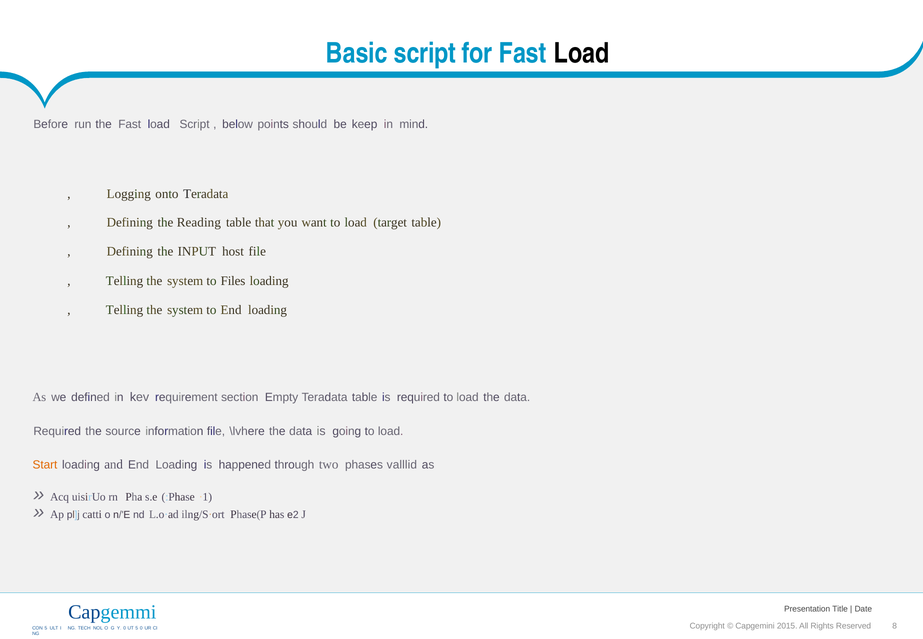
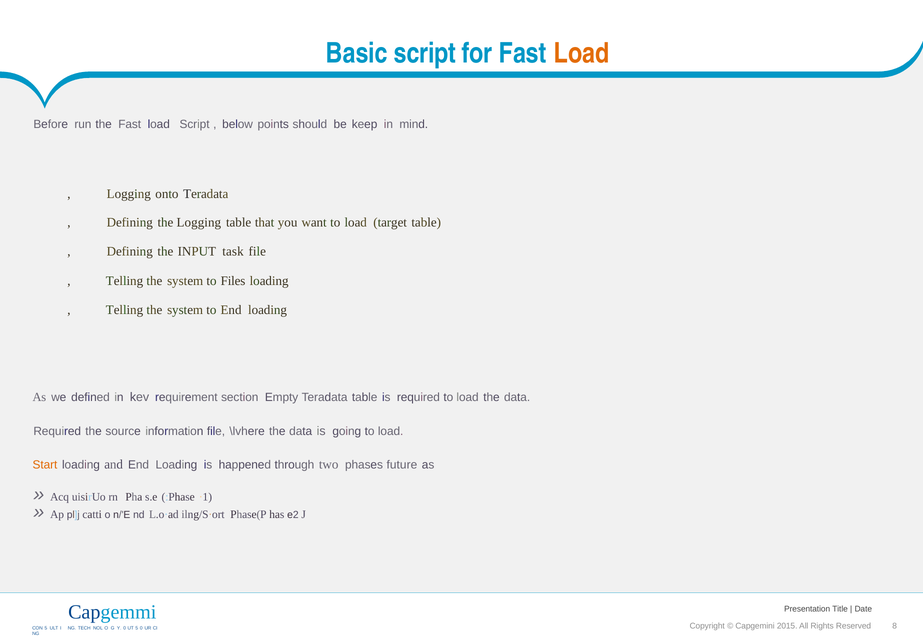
Load at (582, 53) colour: black -> orange
the Reading: Reading -> Logging
host: host -> task
valllid: valllid -> future
